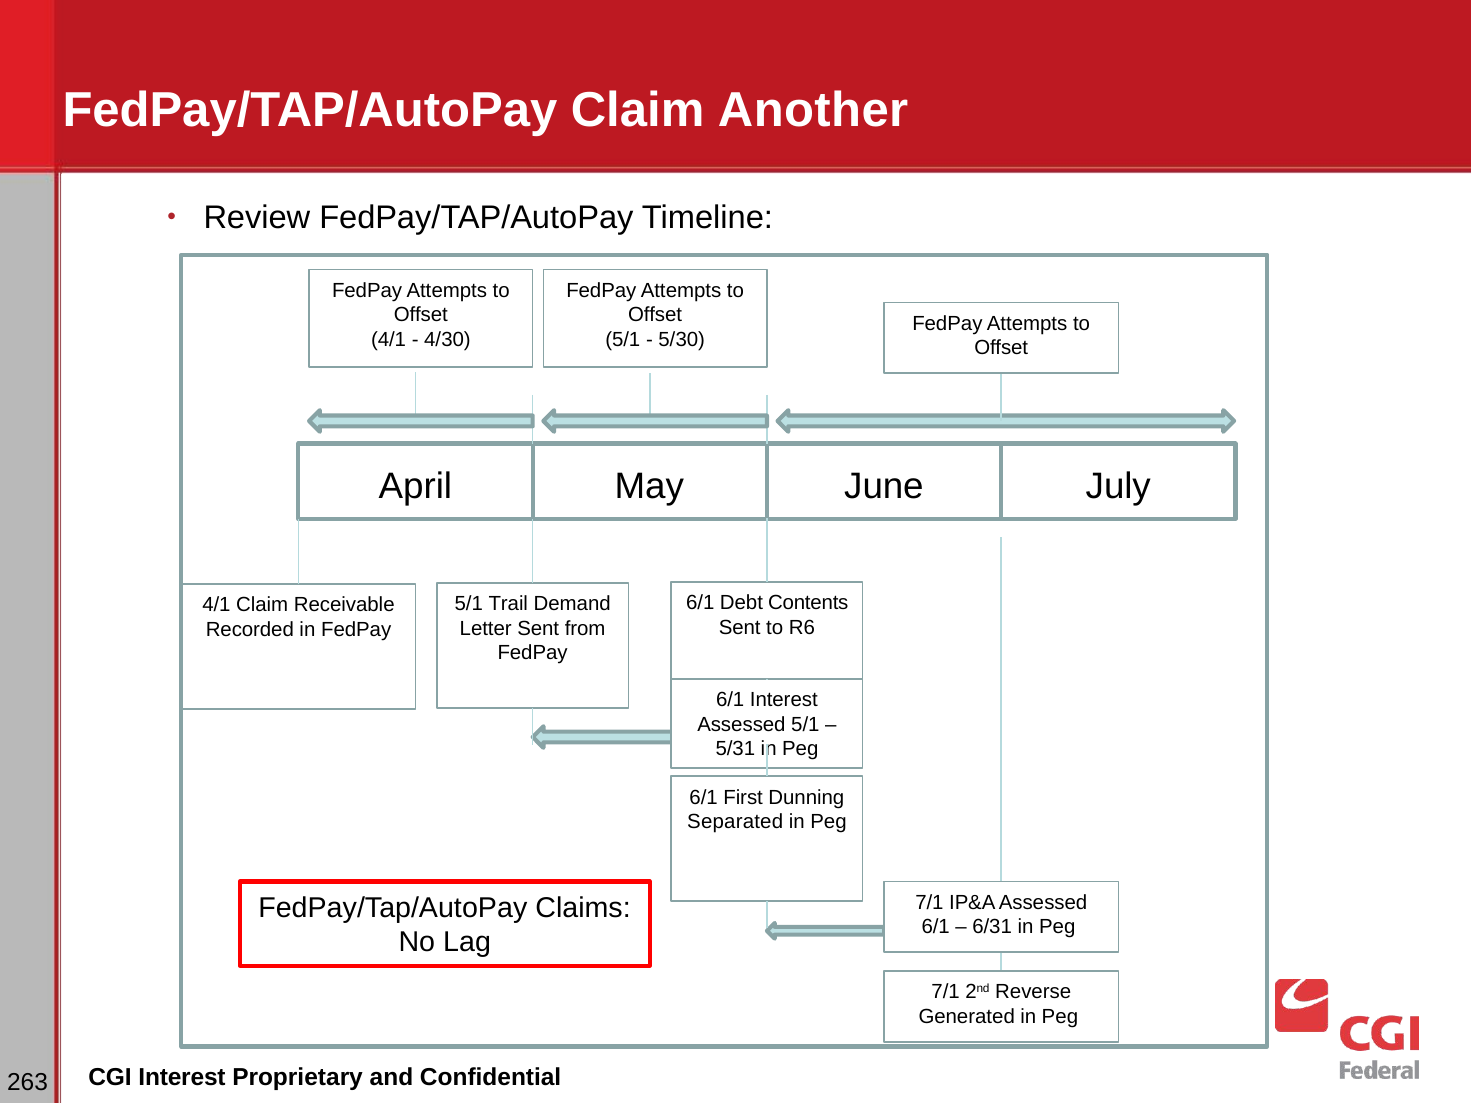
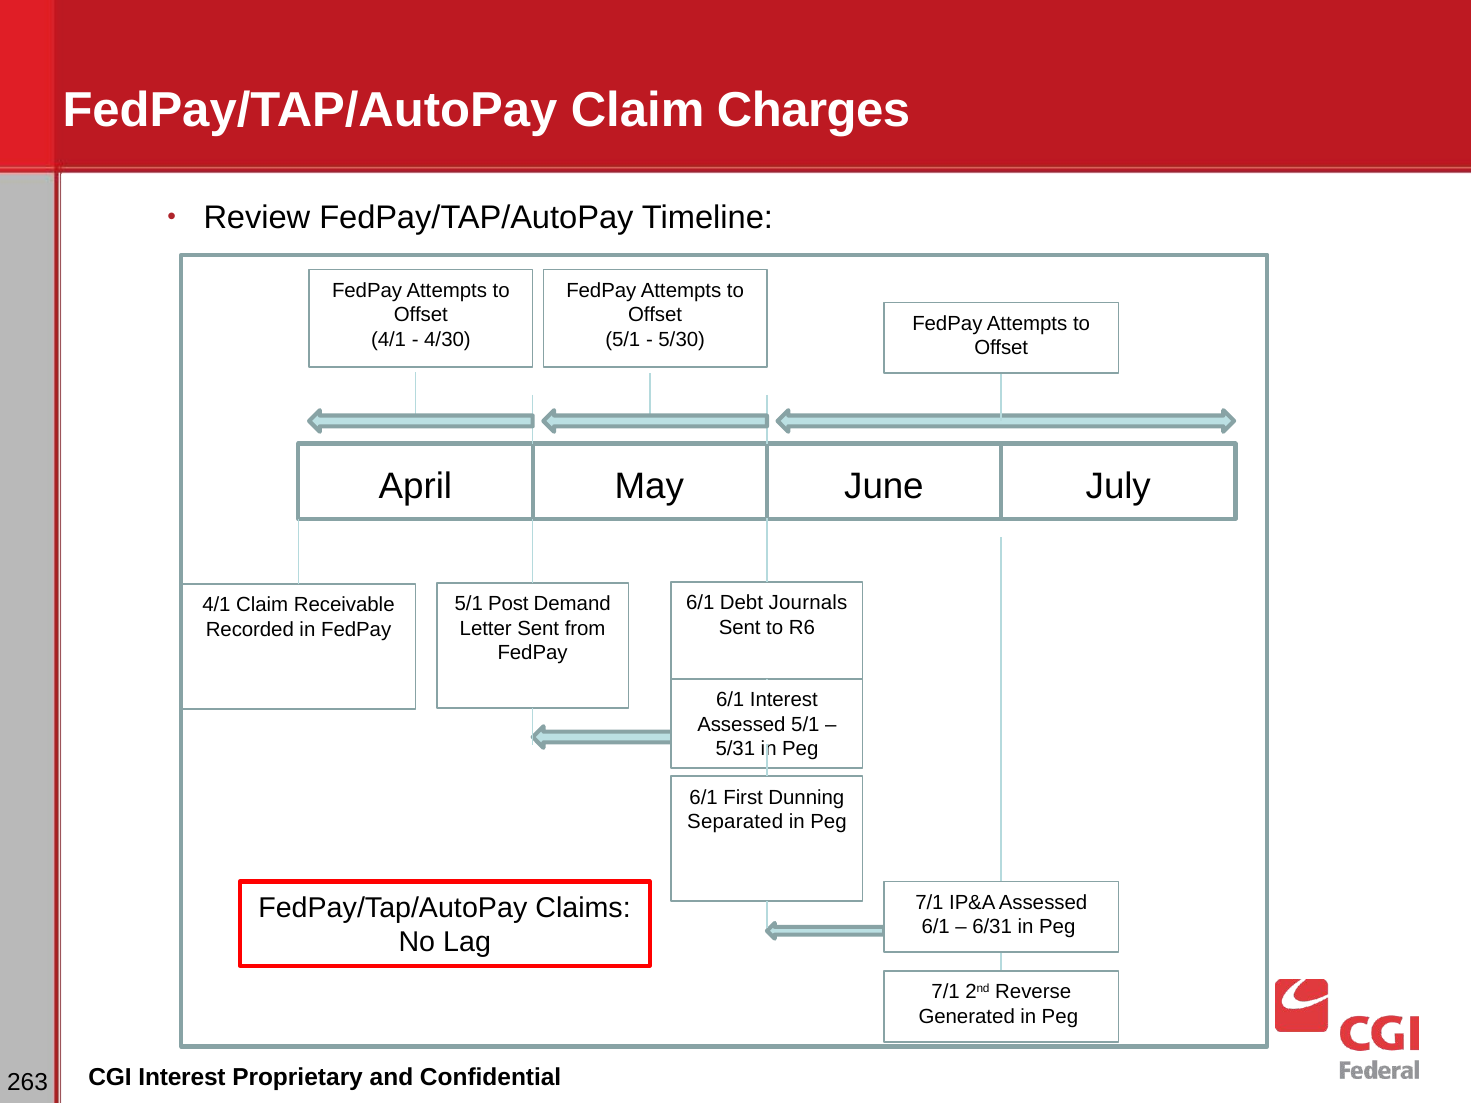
Another: Another -> Charges
Contents: Contents -> Journals
Trail: Trail -> Post
